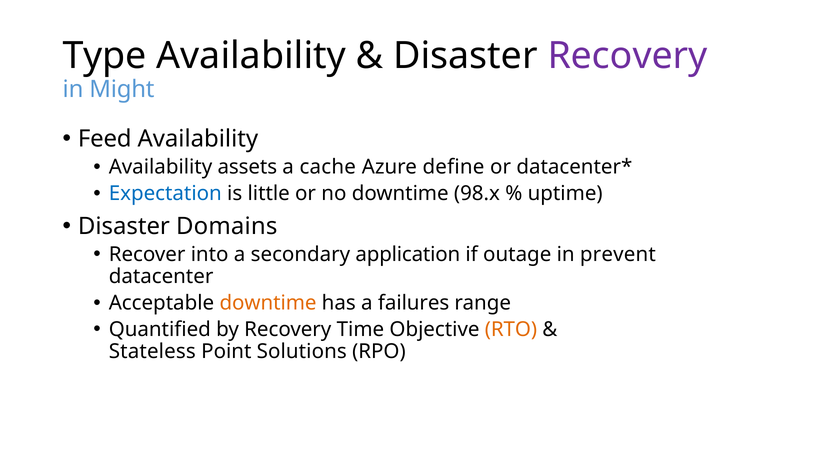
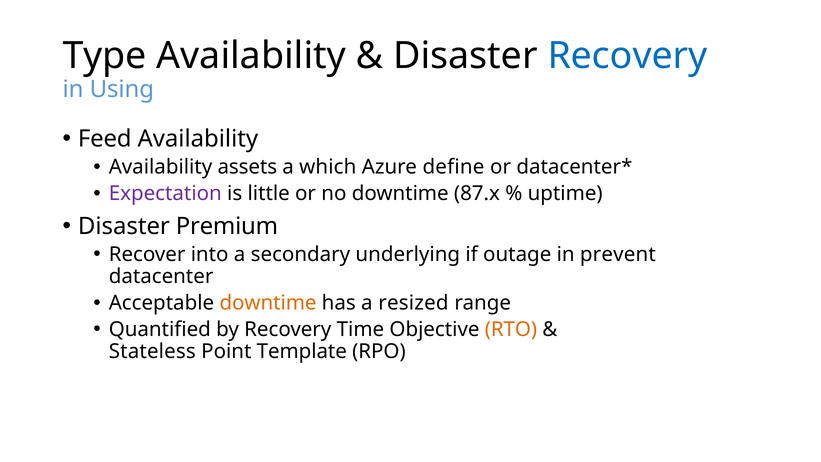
Recovery at (627, 56) colour: purple -> blue
Might: Might -> Using
cache: cache -> which
Expectation colour: blue -> purple
98.x: 98.x -> 87.x
Domains: Domains -> Premium
application: application -> underlying
failures: failures -> resized
Solutions: Solutions -> Template
